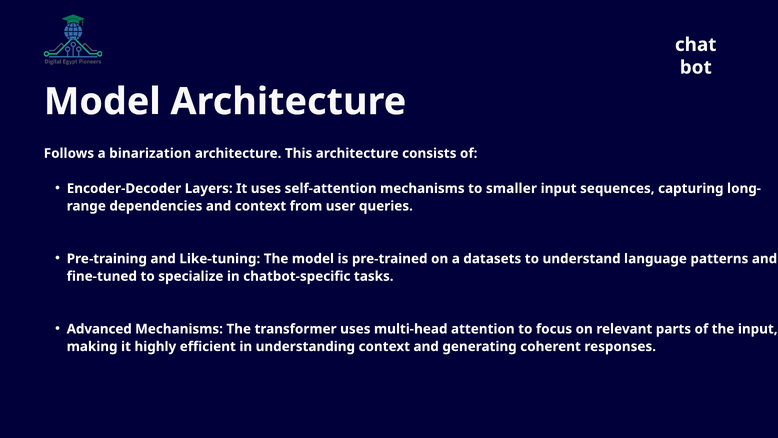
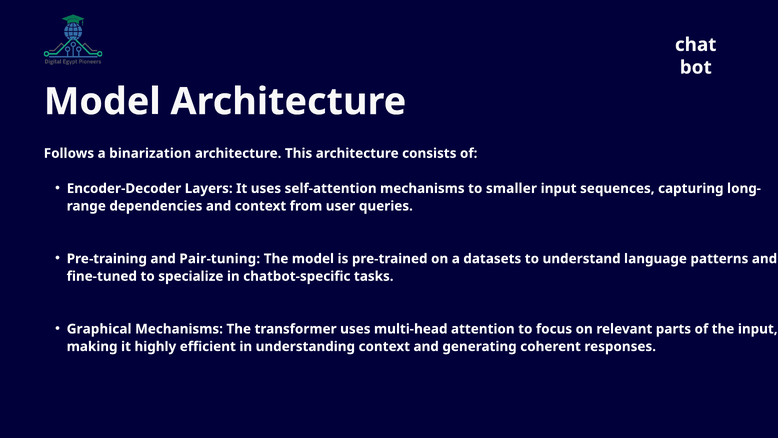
Like-tuning: Like-tuning -> Pair-tuning
Advanced: Advanced -> Graphical
